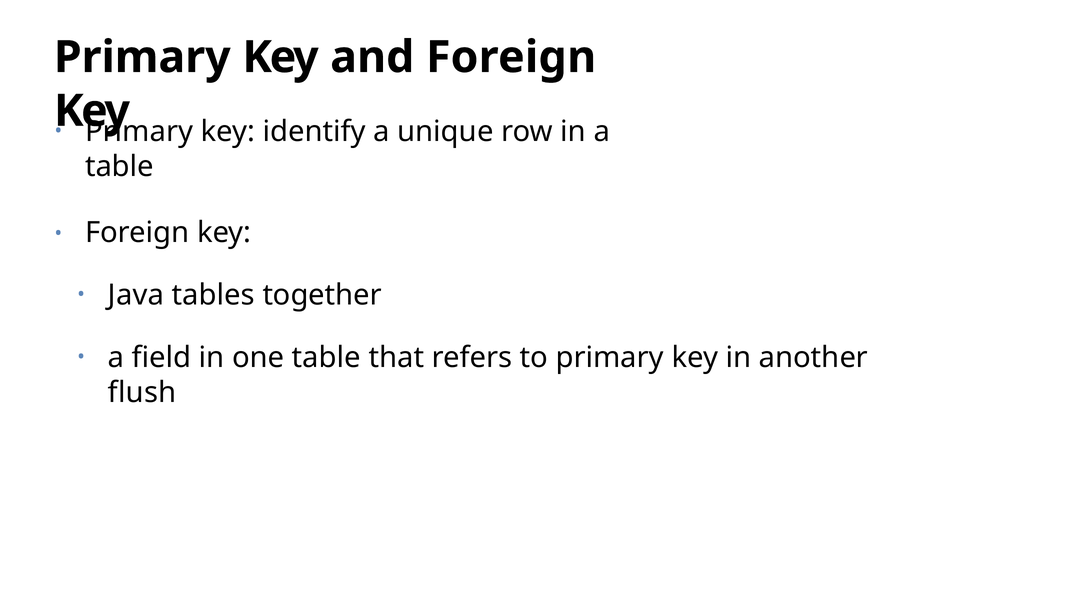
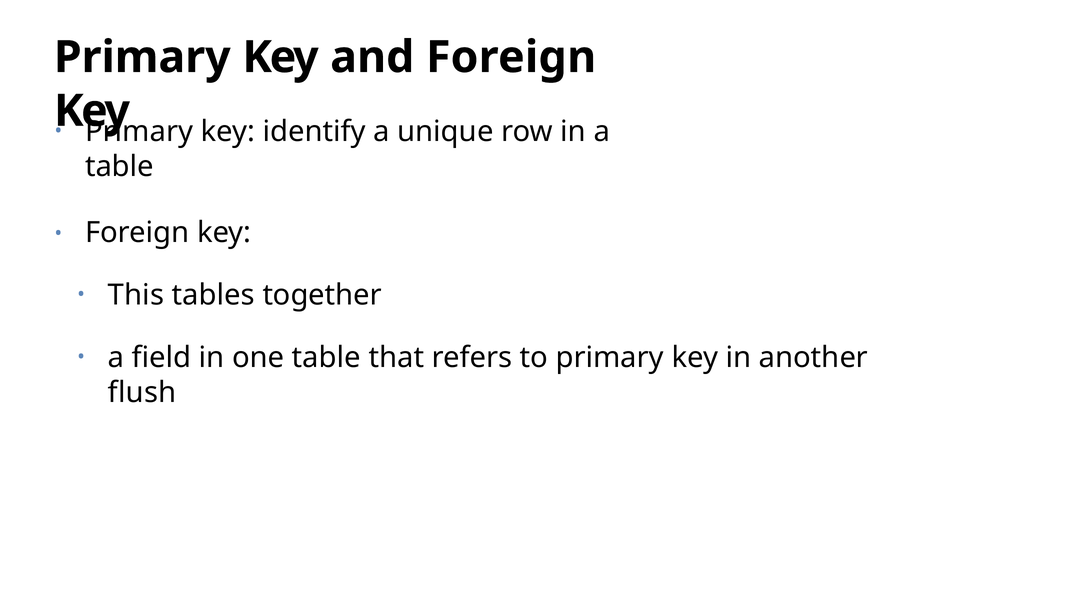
Java: Java -> This
